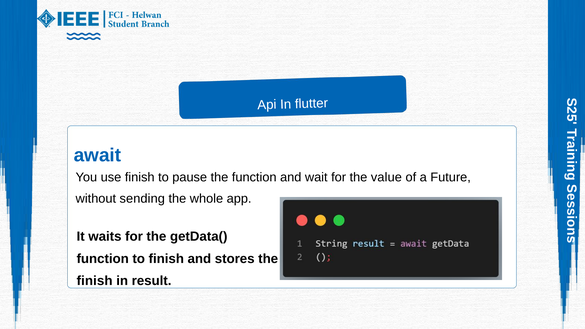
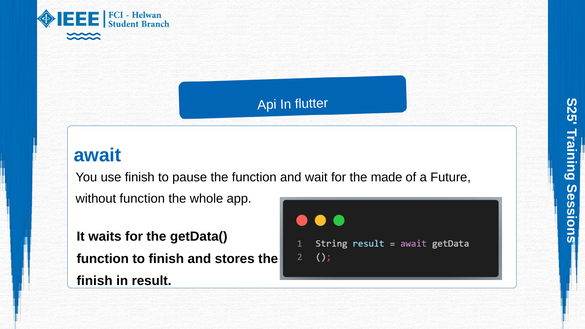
value: value -> made
without sending: sending -> function
